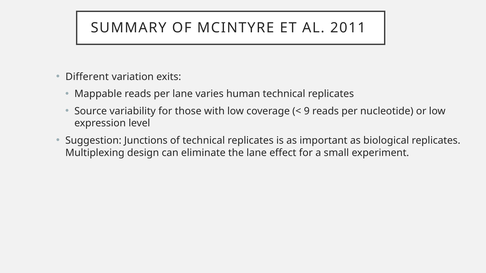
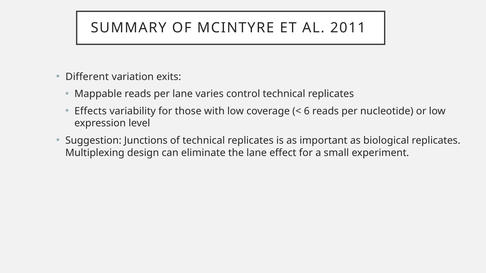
human: human -> control
Source: Source -> Effects
9: 9 -> 6
